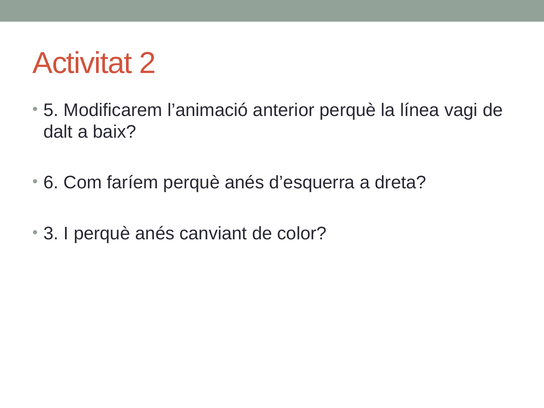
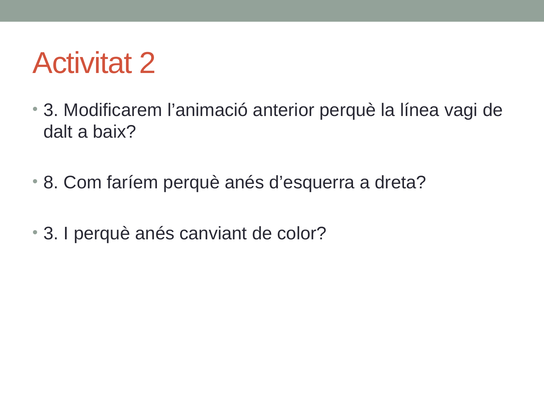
5 at (51, 110): 5 -> 3
6: 6 -> 8
